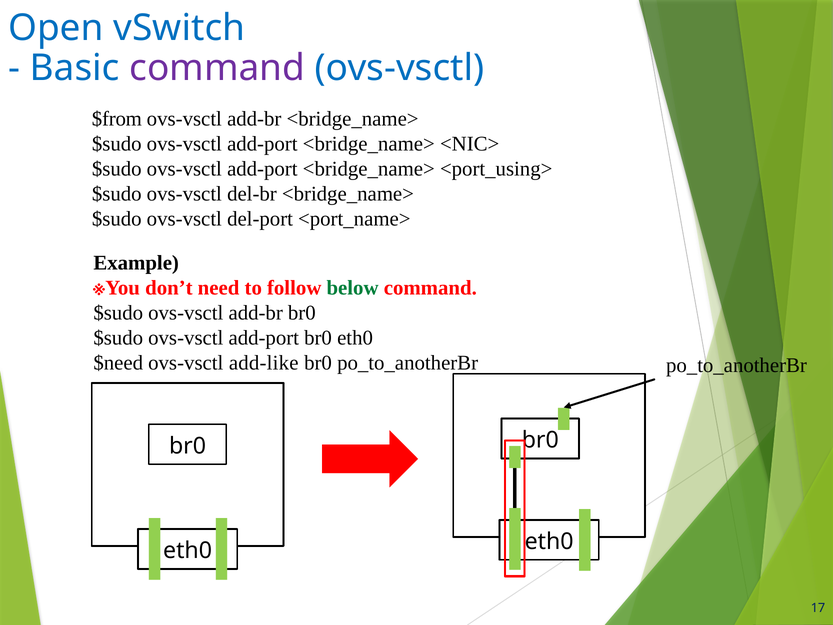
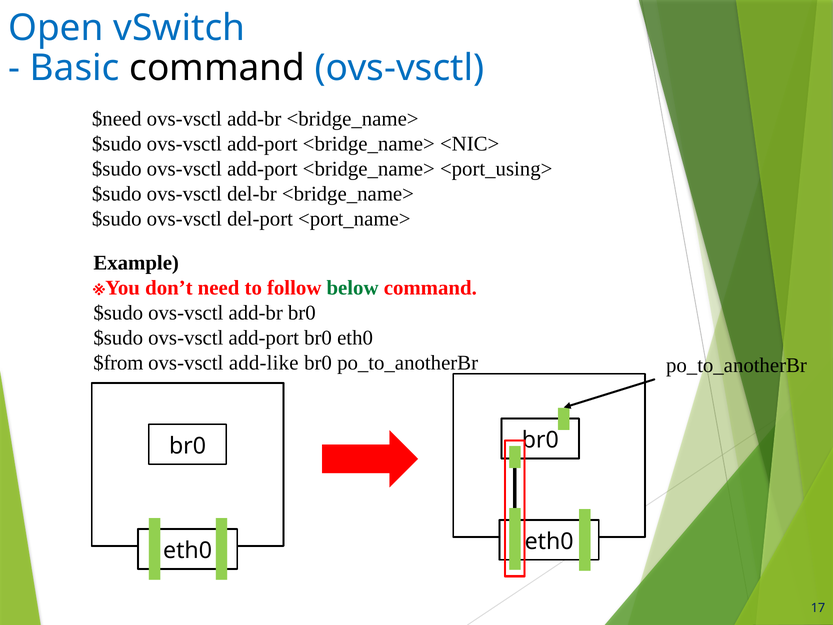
command at (217, 68) colour: purple -> black
$from: $from -> $need
$need: $need -> $from
